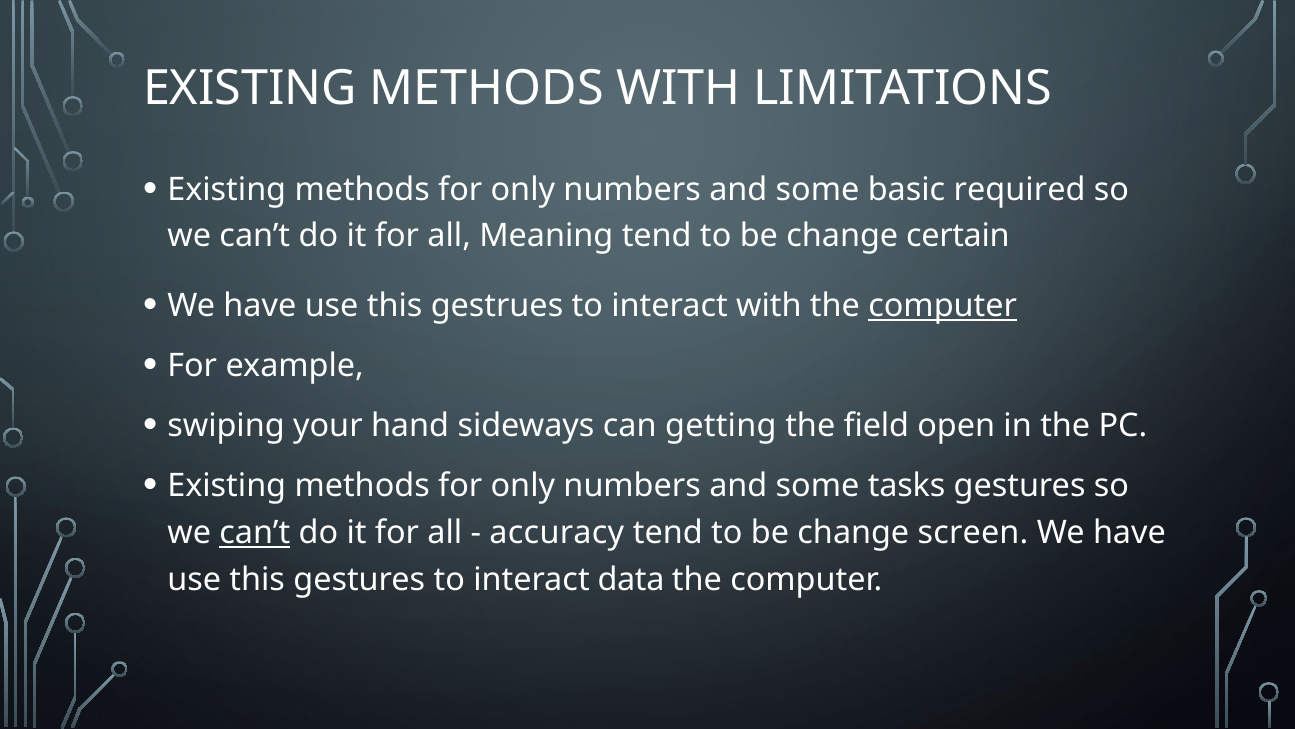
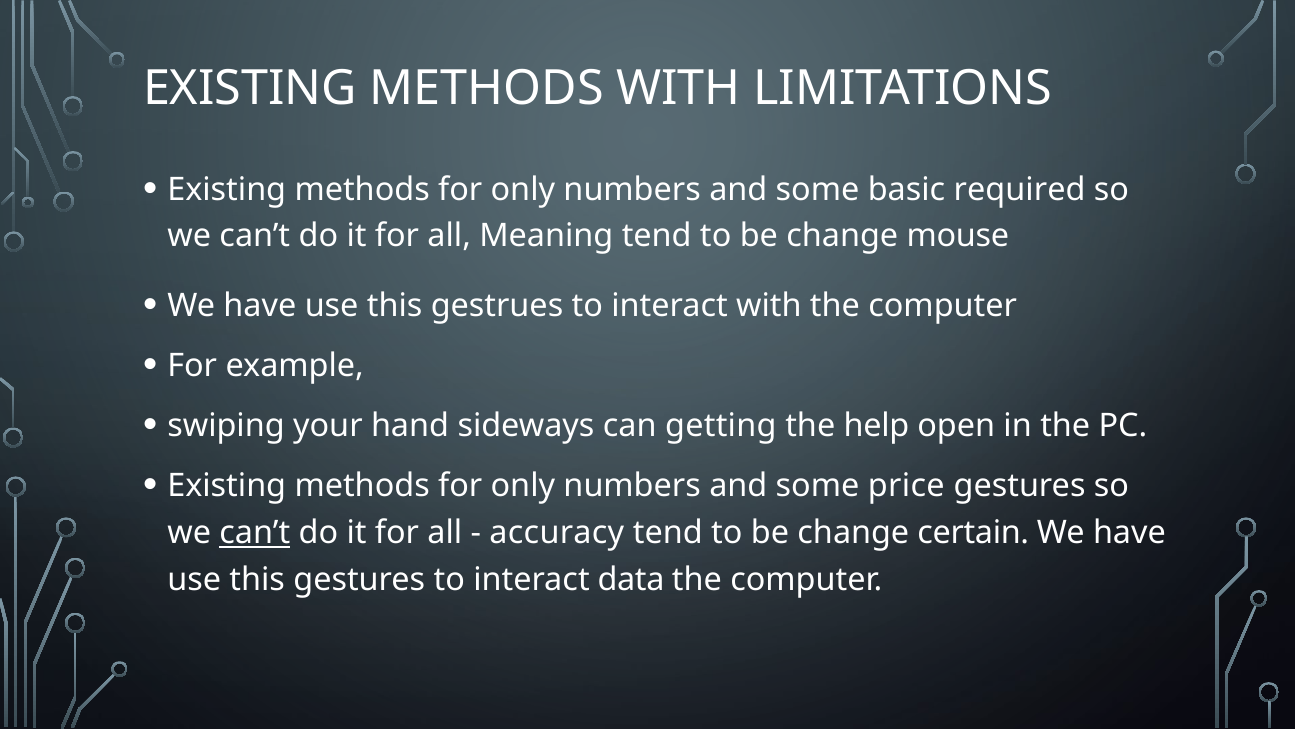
certain: certain -> mouse
computer at (943, 305) underline: present -> none
field: field -> help
tasks: tasks -> price
screen: screen -> certain
